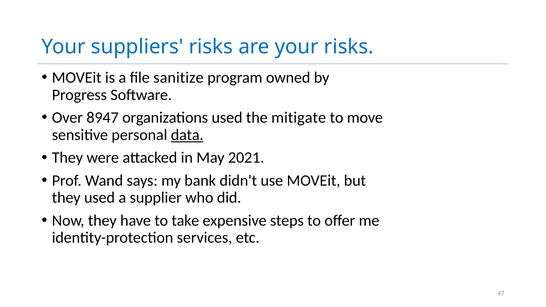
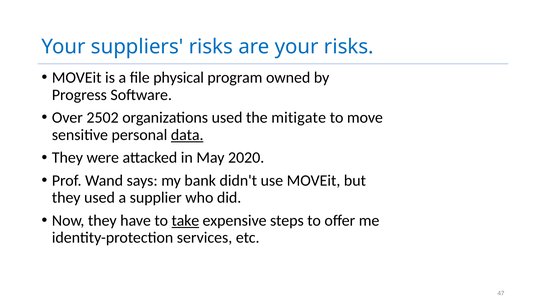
sanitize: sanitize -> physical
8947: 8947 -> 2502
2021: 2021 -> 2020
take underline: none -> present
